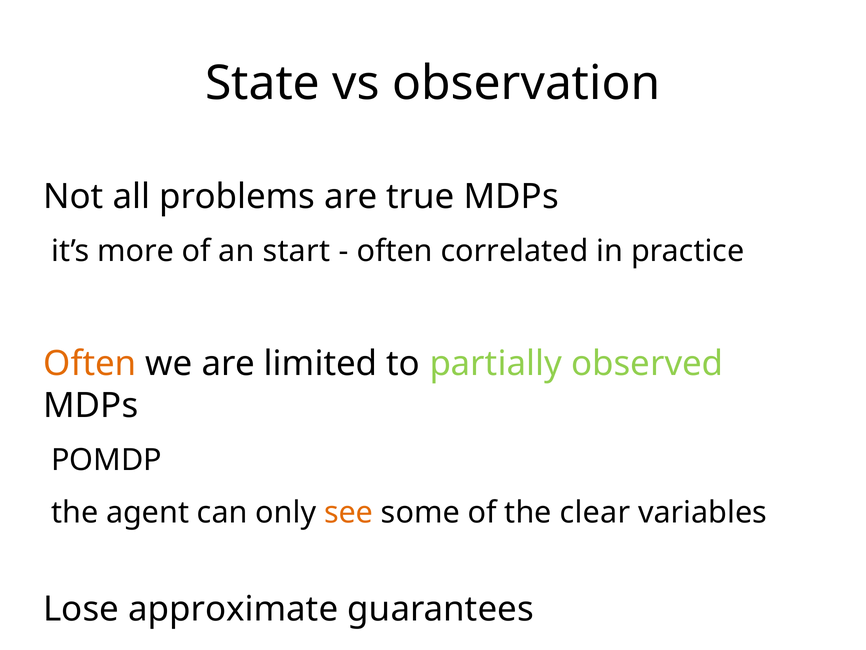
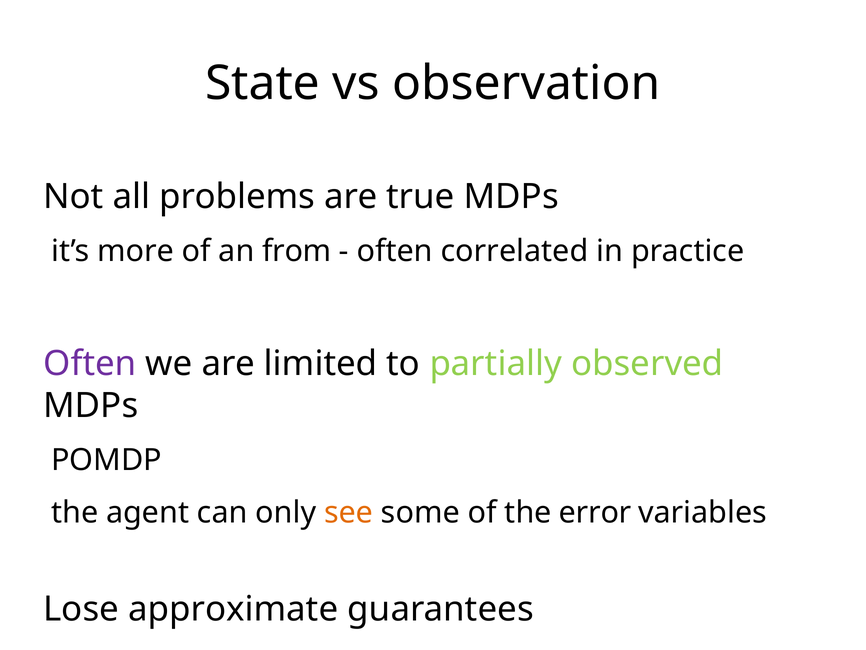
start: start -> from
Often at (90, 363) colour: orange -> purple
clear: clear -> error
